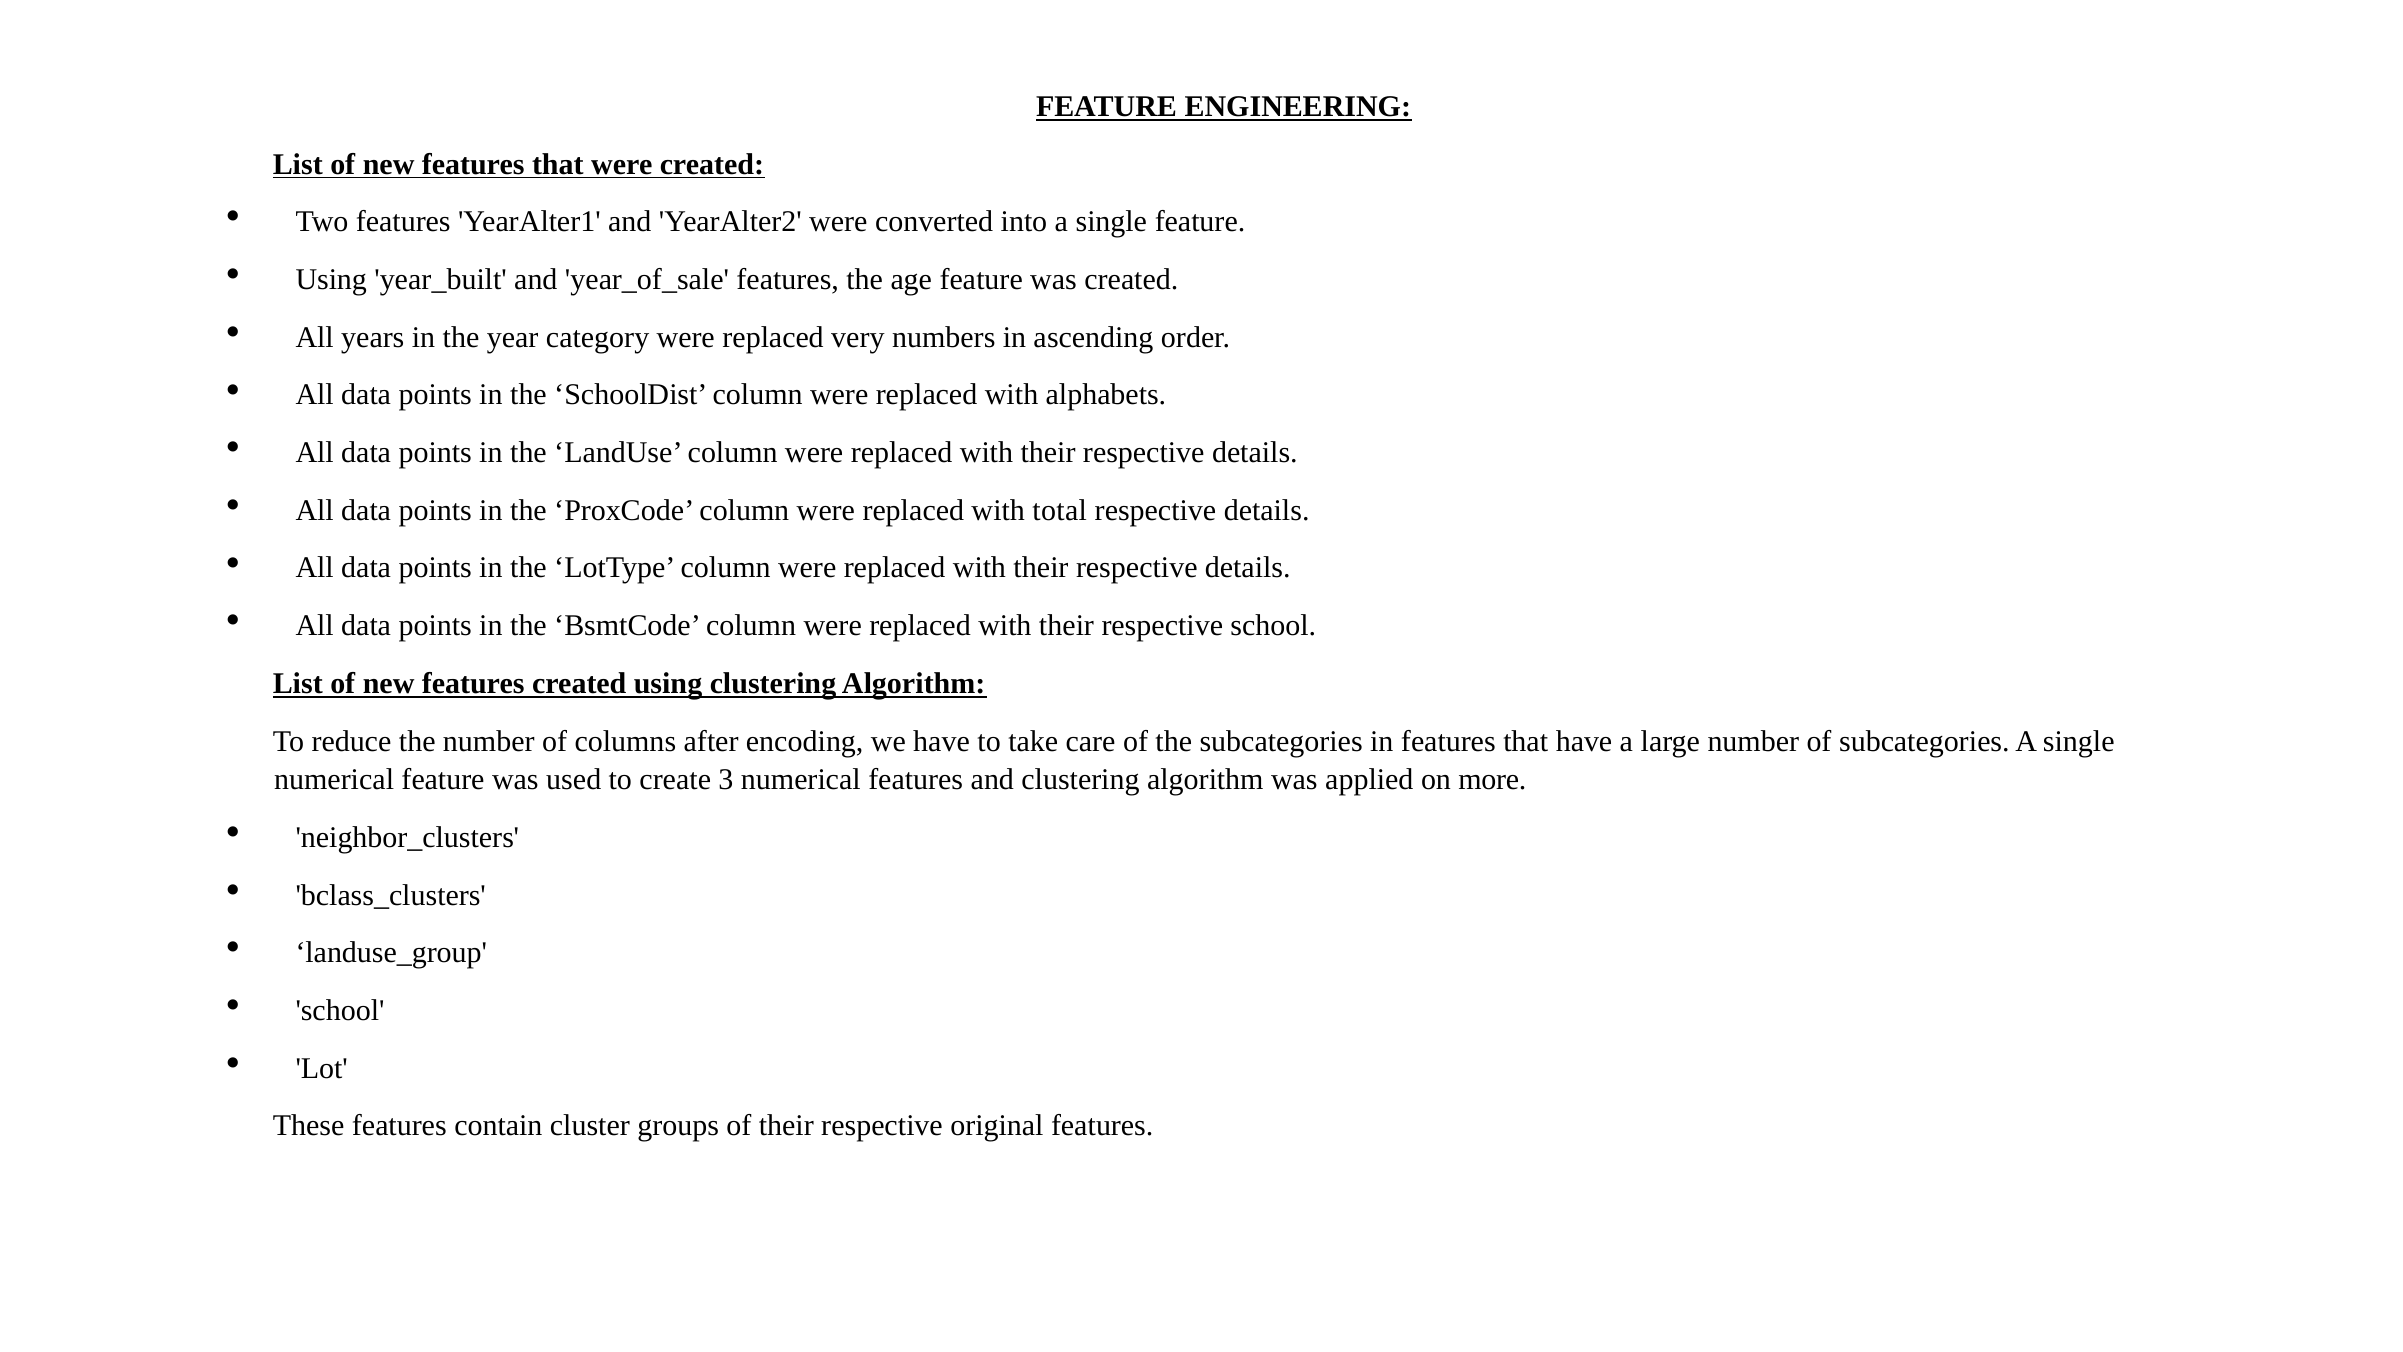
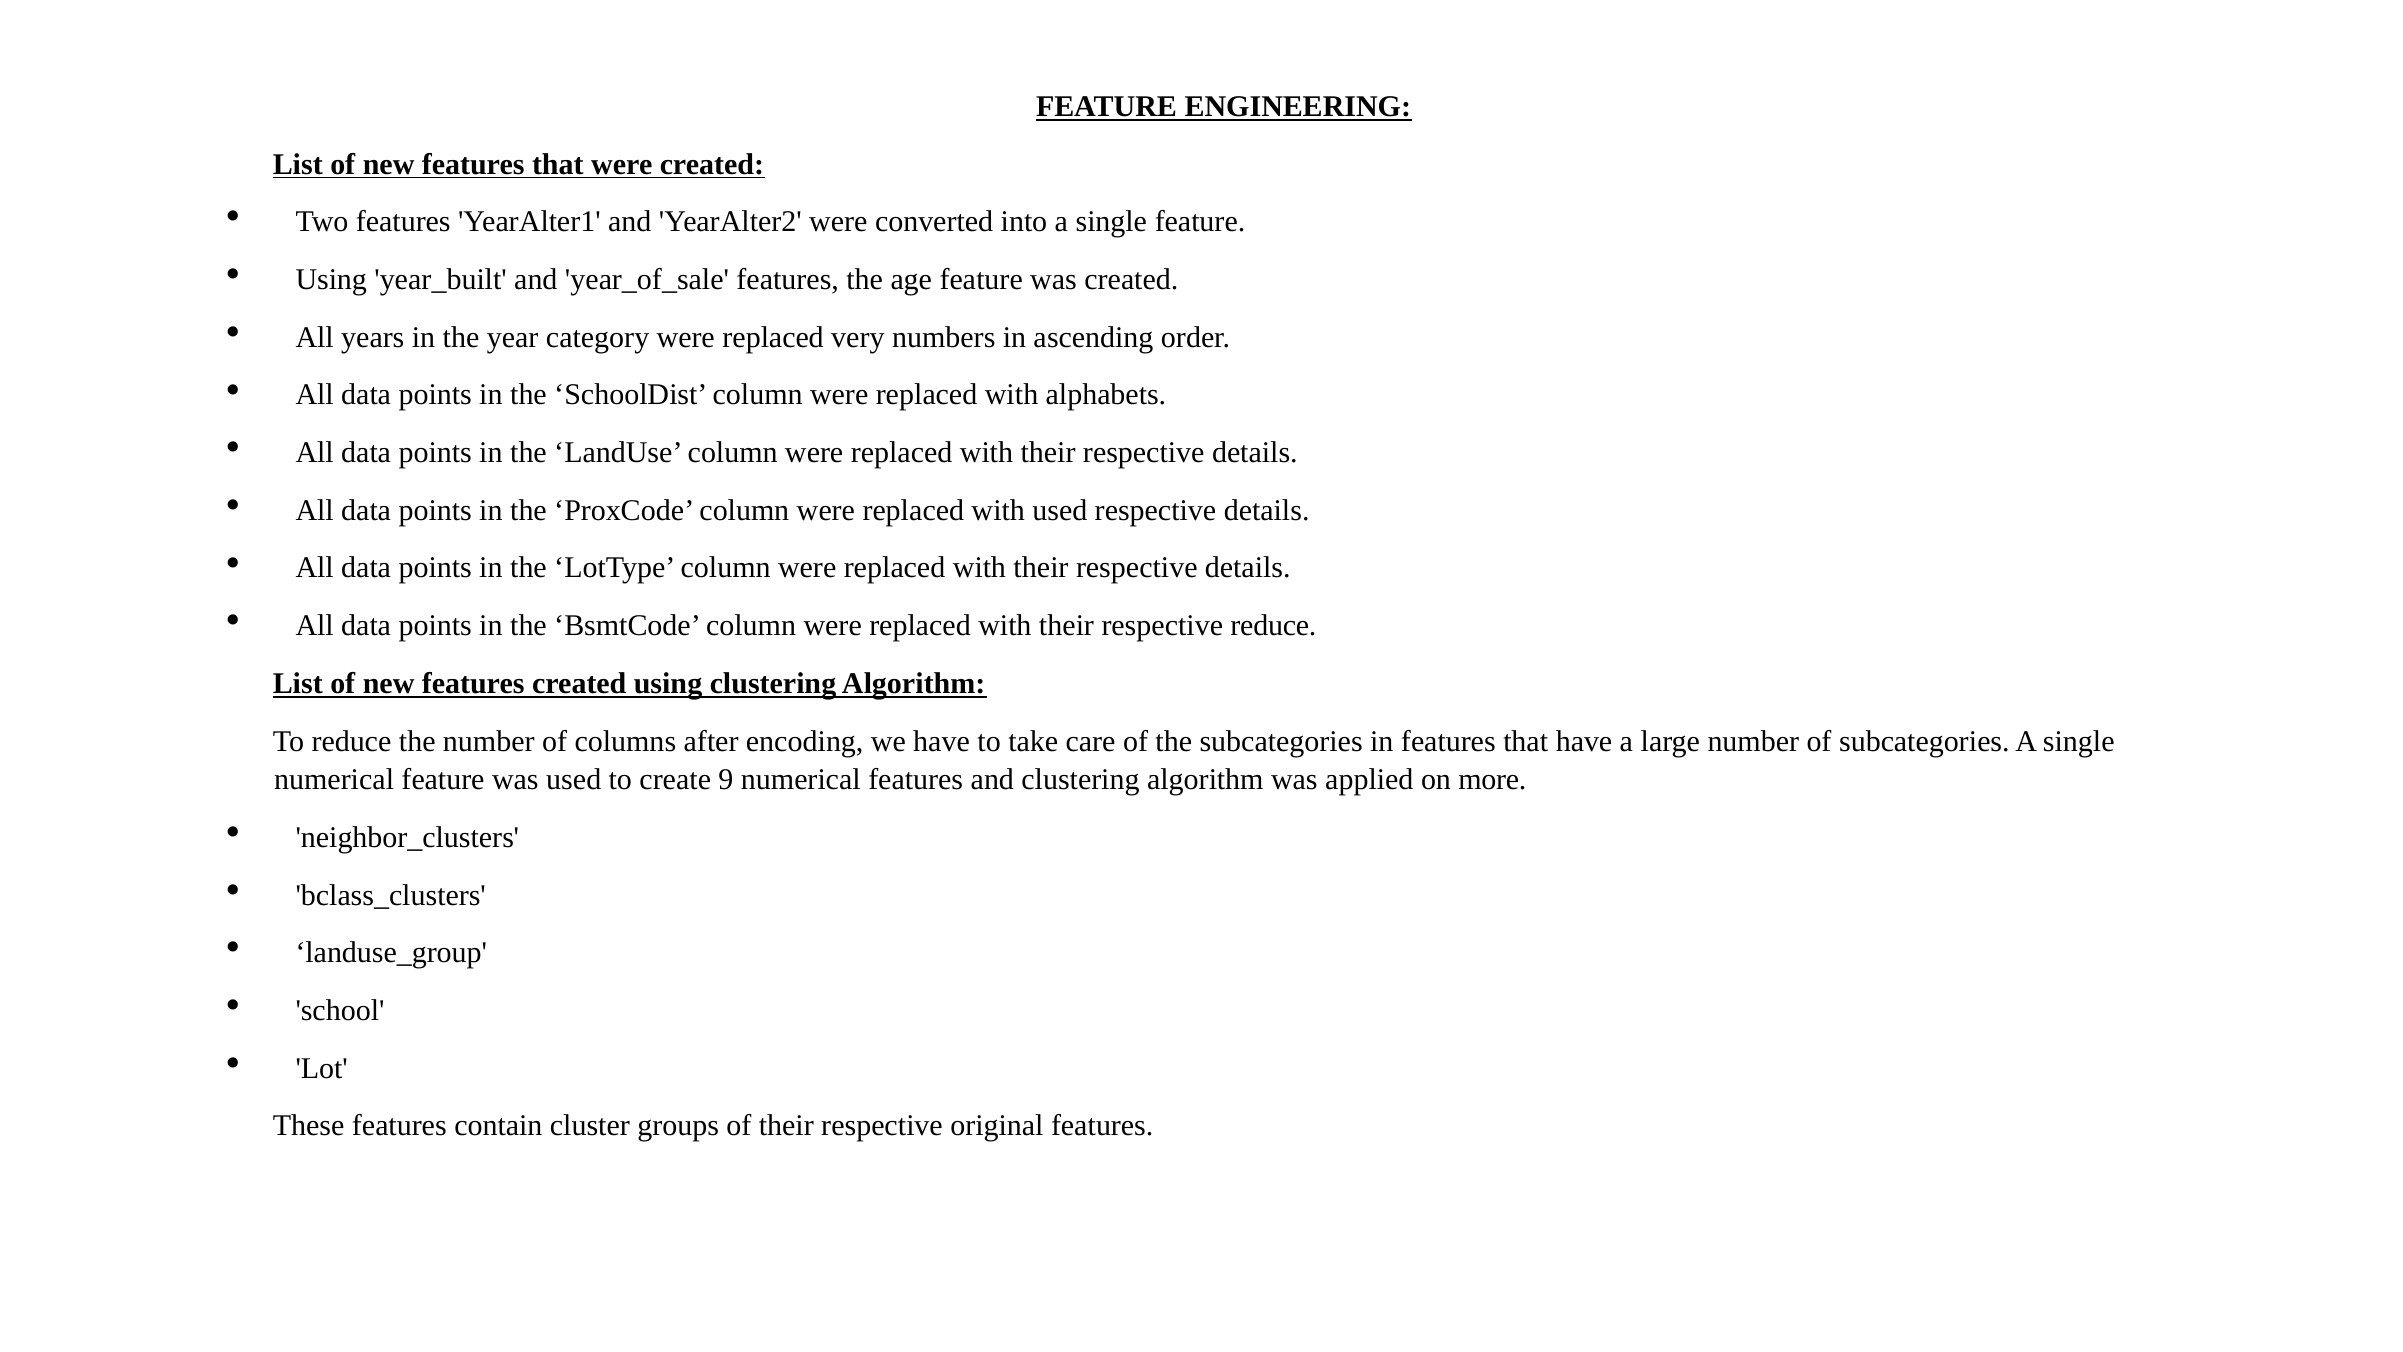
with total: total -> used
respective school: school -> reduce
3: 3 -> 9
